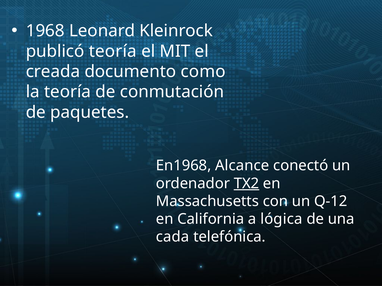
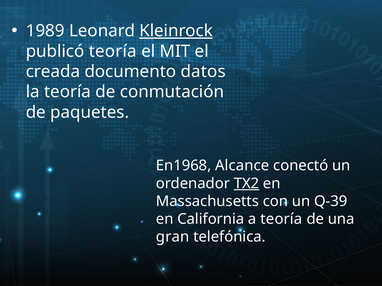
1968: 1968 -> 1989
Kleinrock underline: none -> present
como: como -> datos
Q-12: Q-12 -> Q-39
a lógica: lógica -> teoría
cada: cada -> gran
